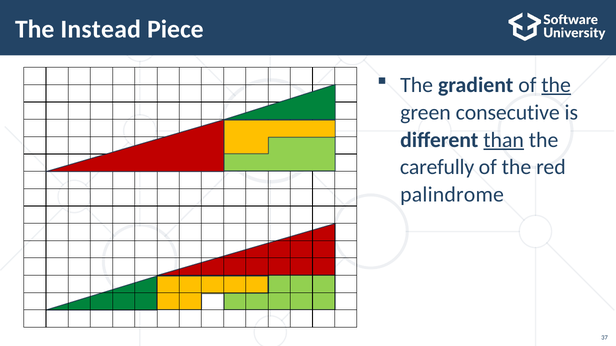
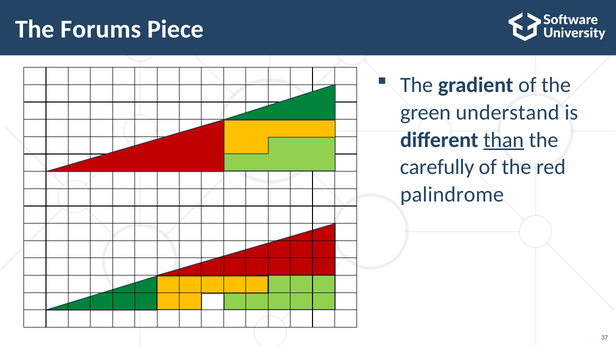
Instead: Instead -> Forums
the at (556, 85) underline: present -> none
consecutive: consecutive -> understand
